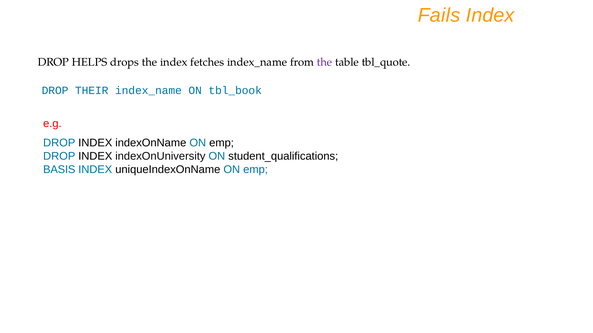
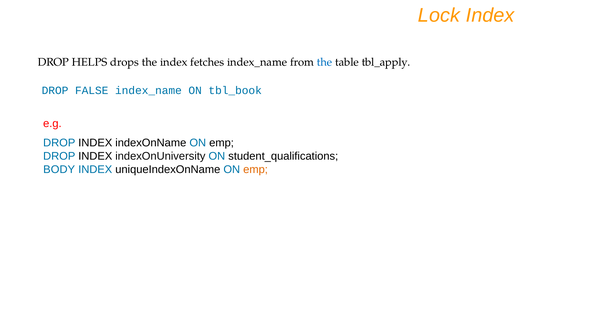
Fails: Fails -> Lock
the at (325, 62) colour: purple -> blue
tbl_quote: tbl_quote -> tbl_apply
THEIR: THEIR -> FALSE
BASIS: BASIS -> BODY
emp at (256, 170) colour: blue -> orange
